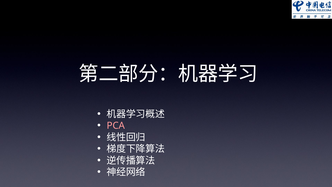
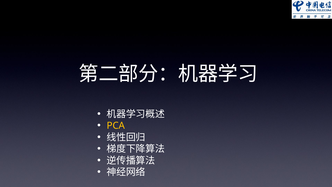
PCA colour: pink -> yellow
